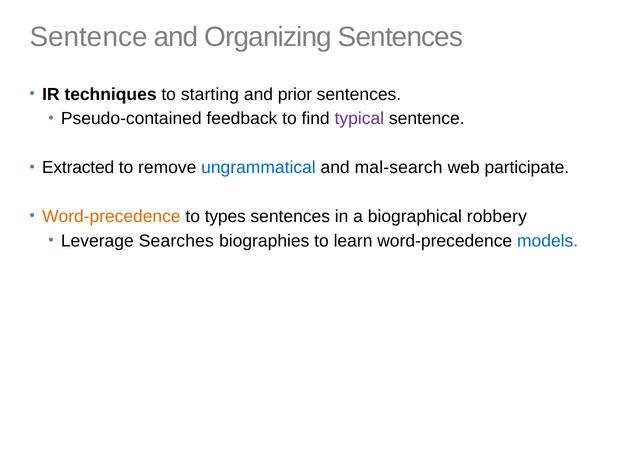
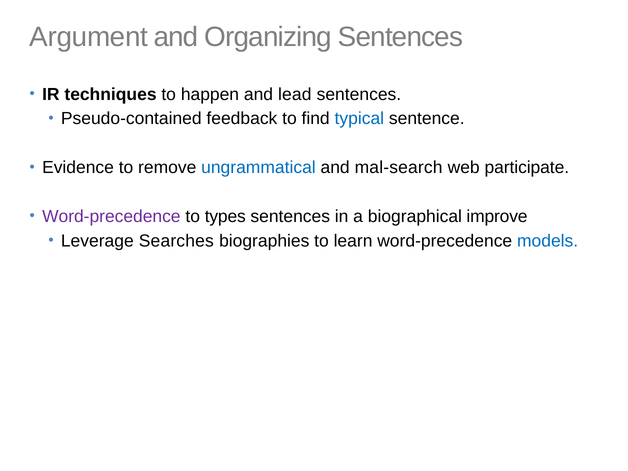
Sentence at (89, 37): Sentence -> Argument
starting: starting -> happen
prior: prior -> lead
typical colour: purple -> blue
Extracted: Extracted -> Evidence
Word-precedence at (111, 216) colour: orange -> purple
robbery: robbery -> improve
